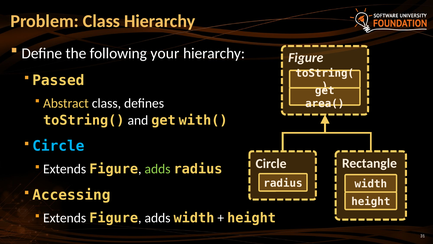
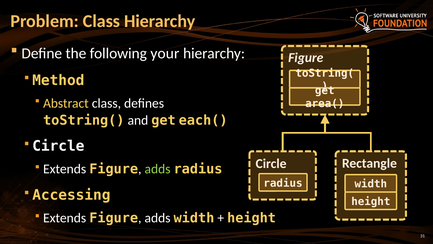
Passed: Passed -> Method
with(: with( -> each(
Circle at (58, 146) colour: light blue -> white
